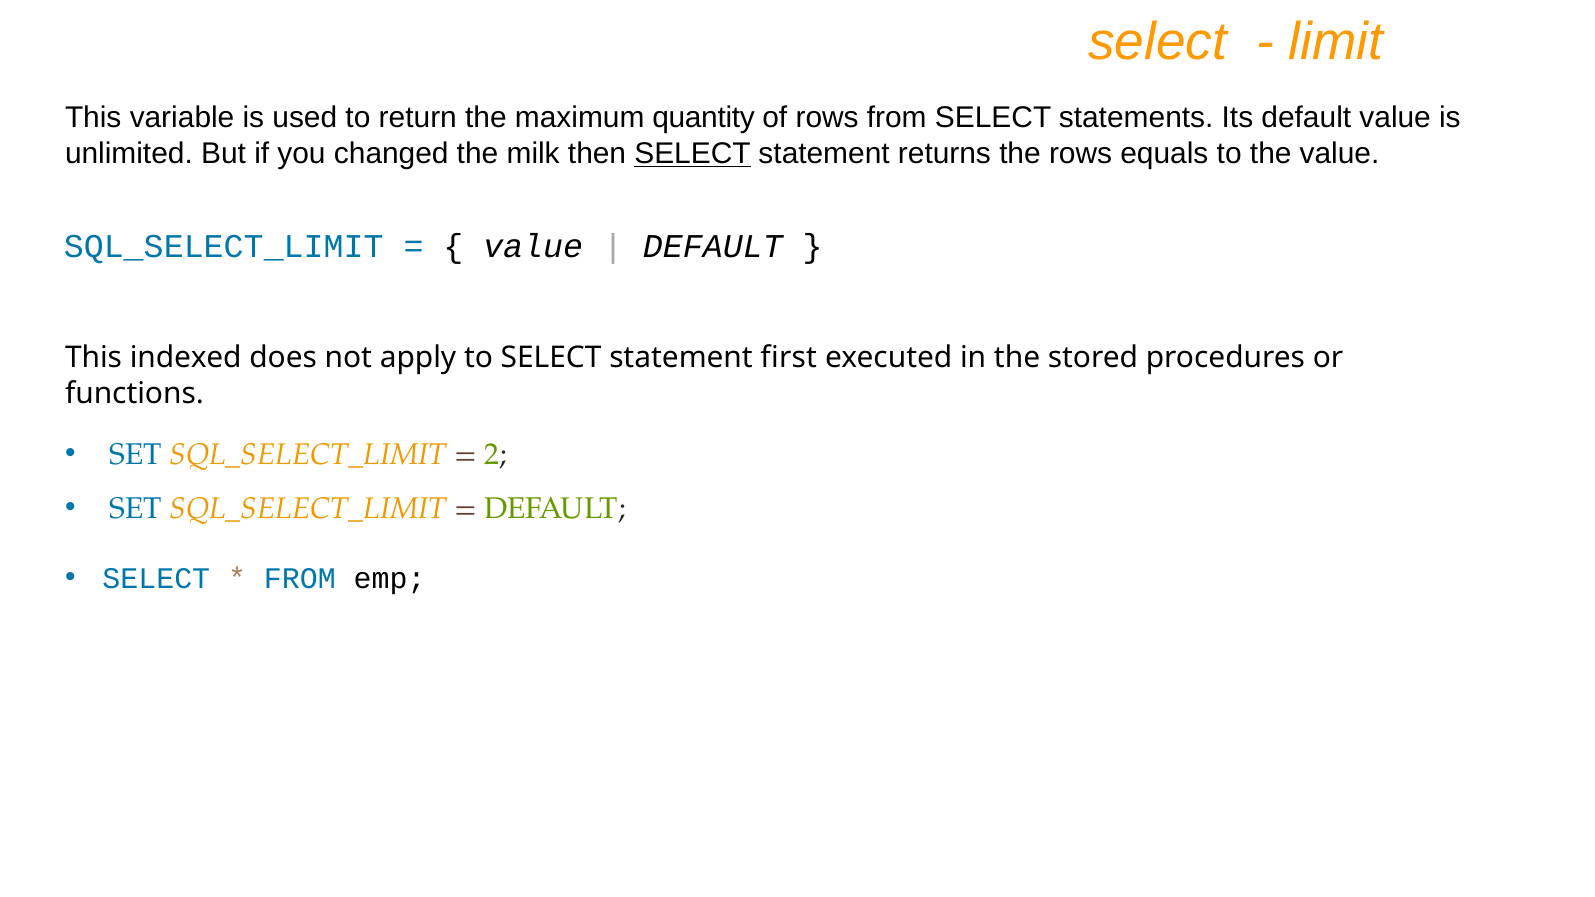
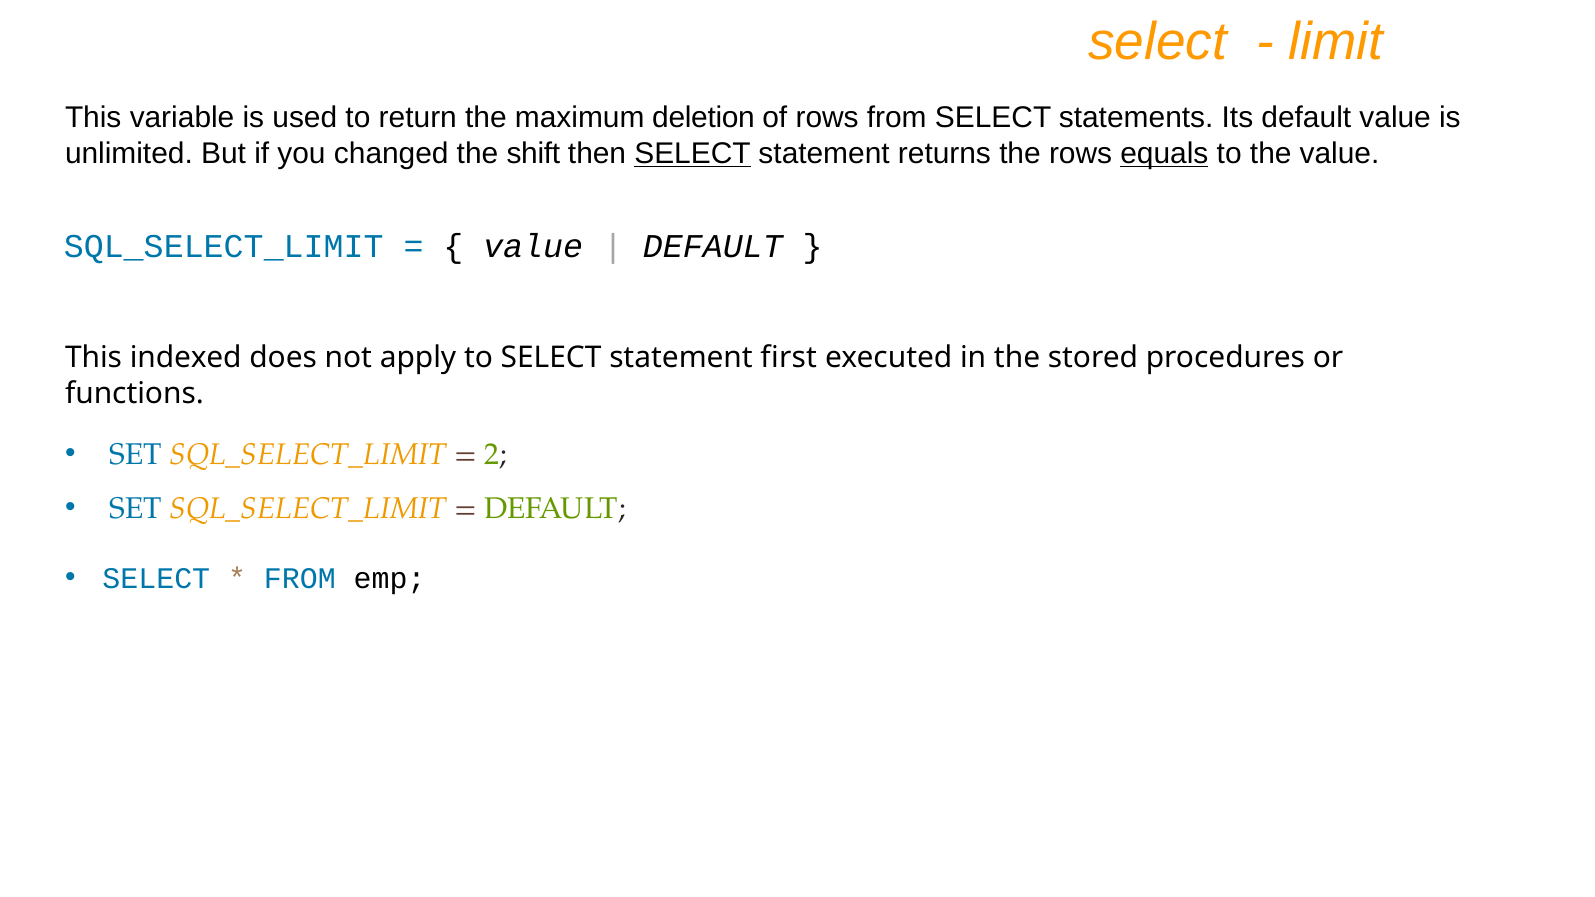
quantity: quantity -> deletion
milk: milk -> shift
equals underline: none -> present
